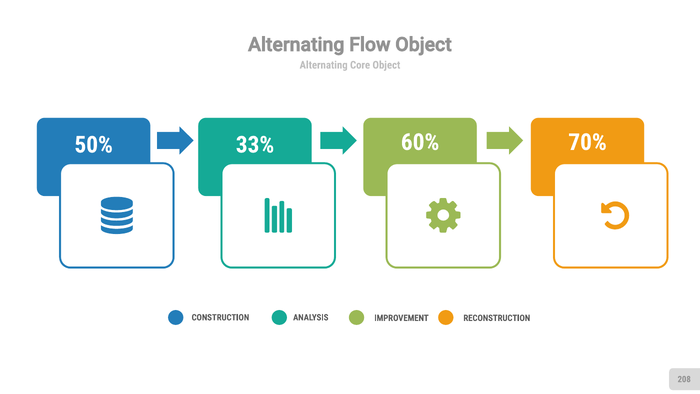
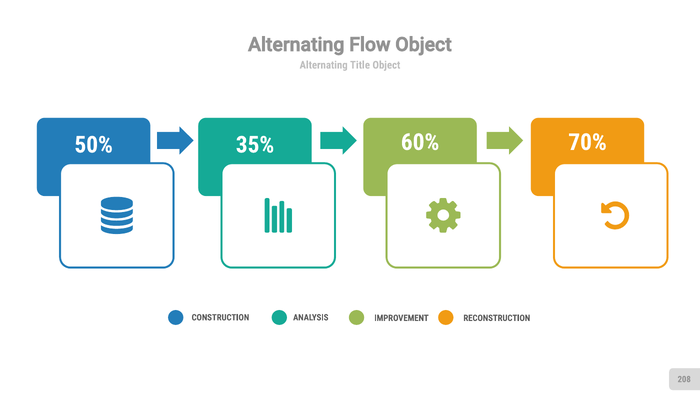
Core: Core -> Title
33%: 33% -> 35%
